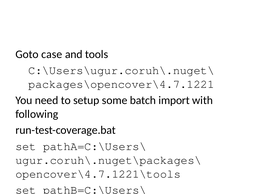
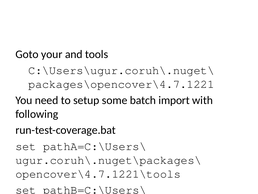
case: case -> your
